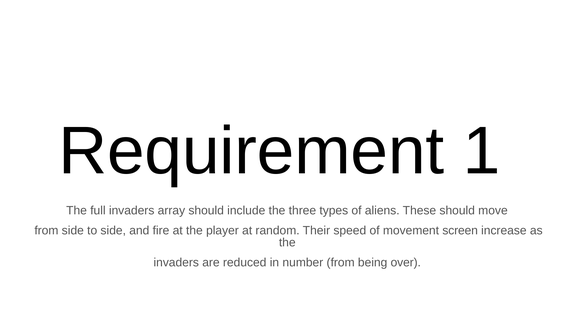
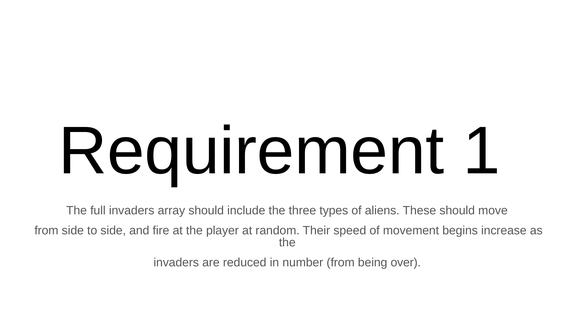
screen: screen -> begins
